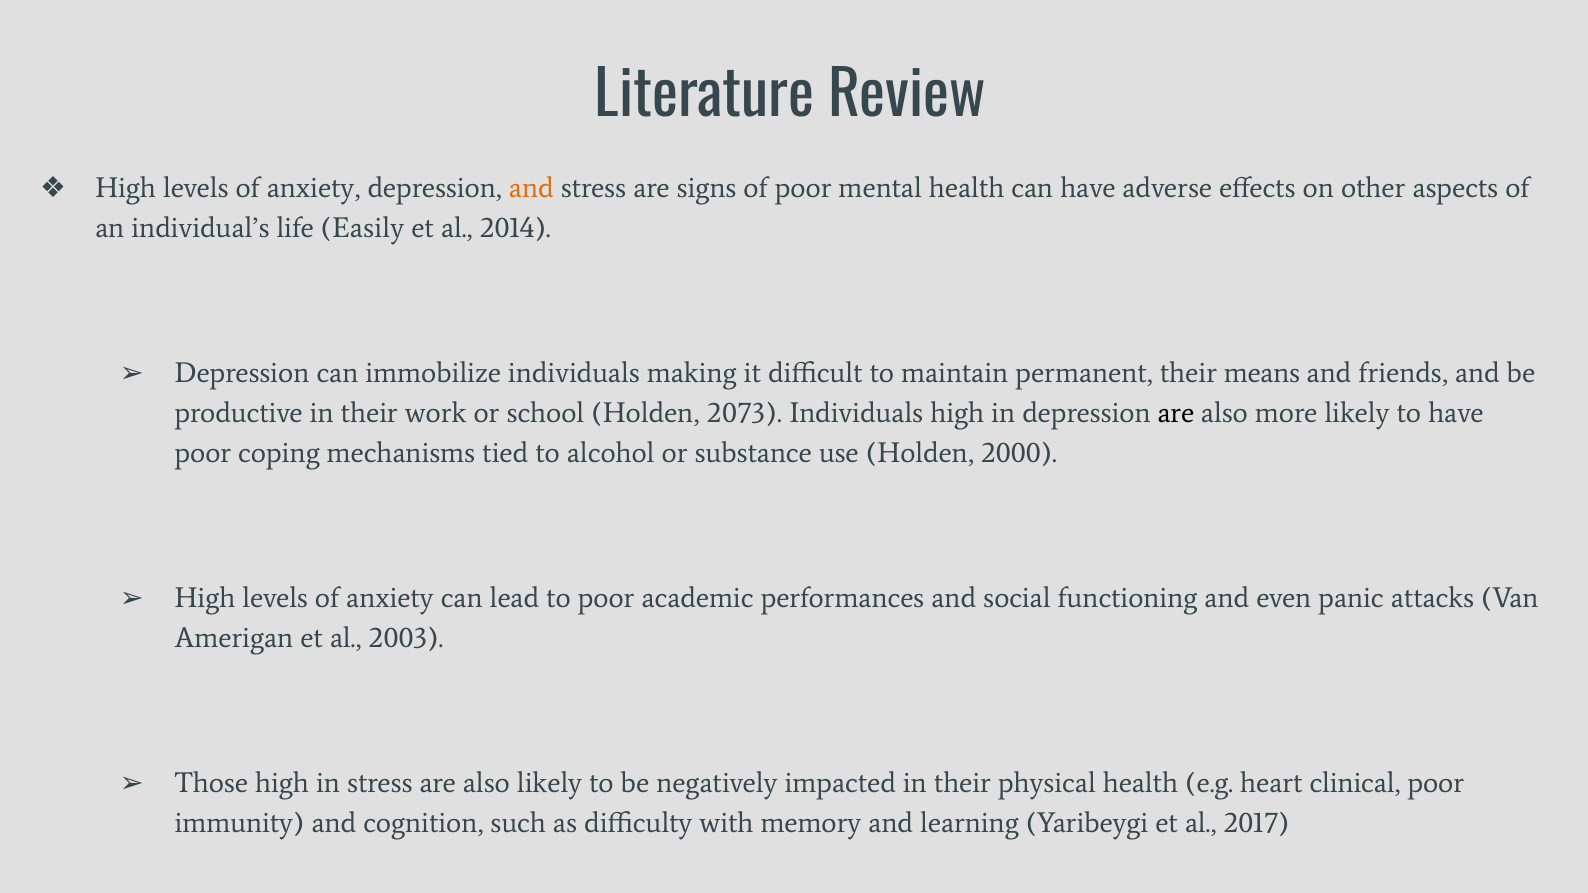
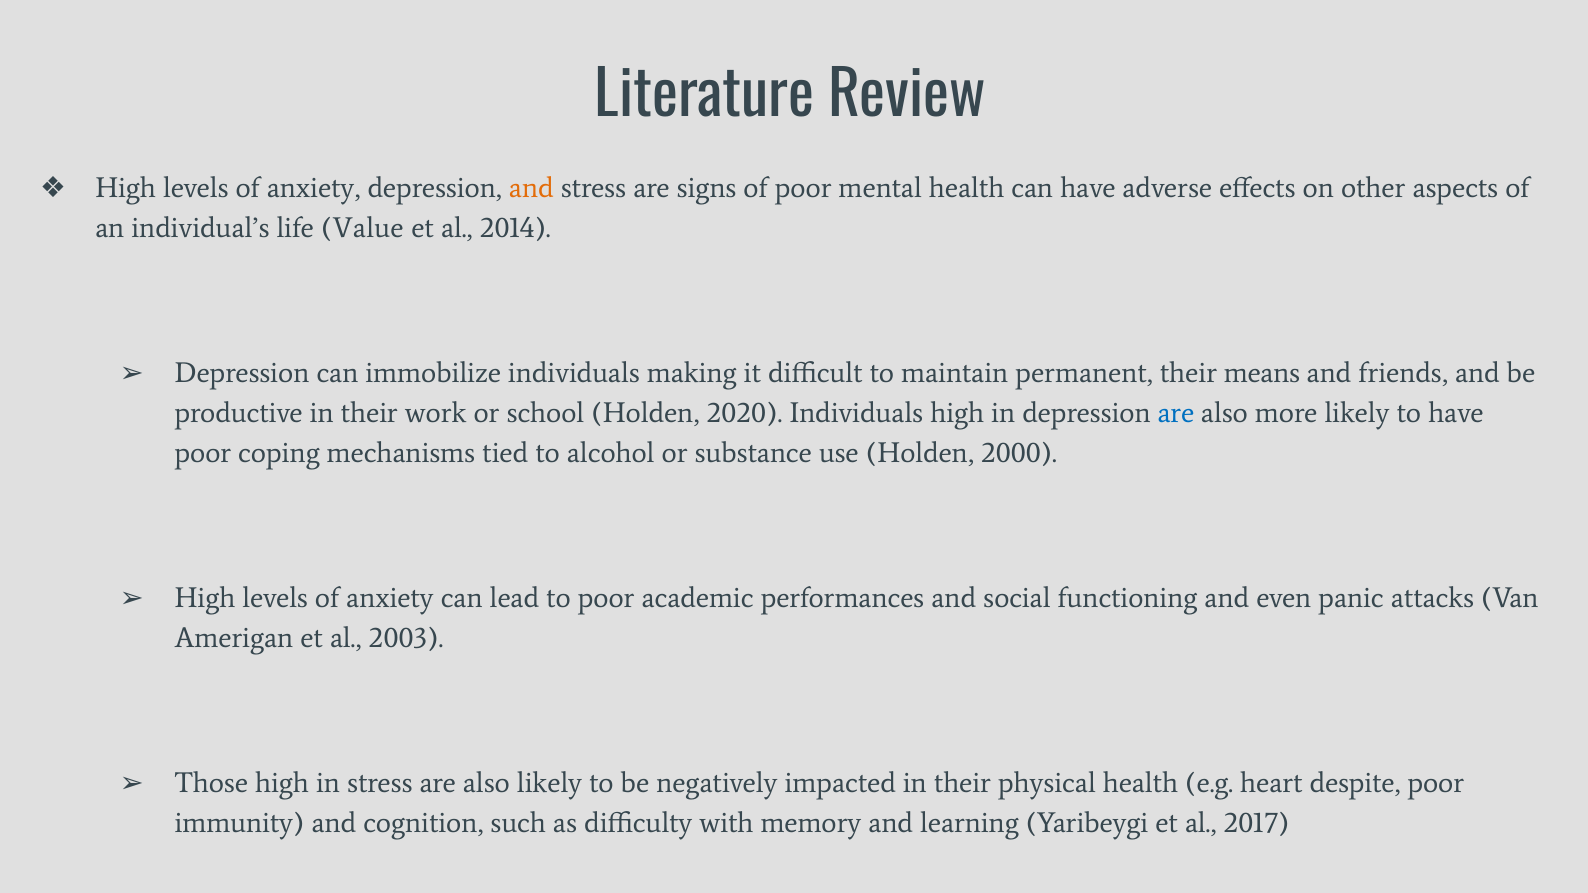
Easily: Easily -> Value
2073: 2073 -> 2020
are at (1176, 413) colour: black -> blue
clinical: clinical -> despite
